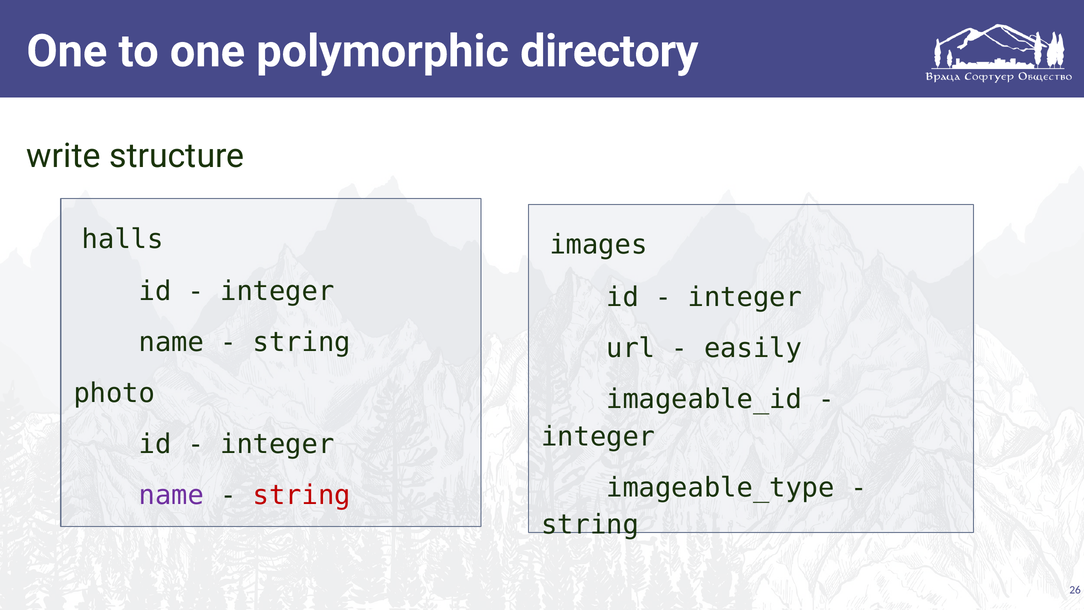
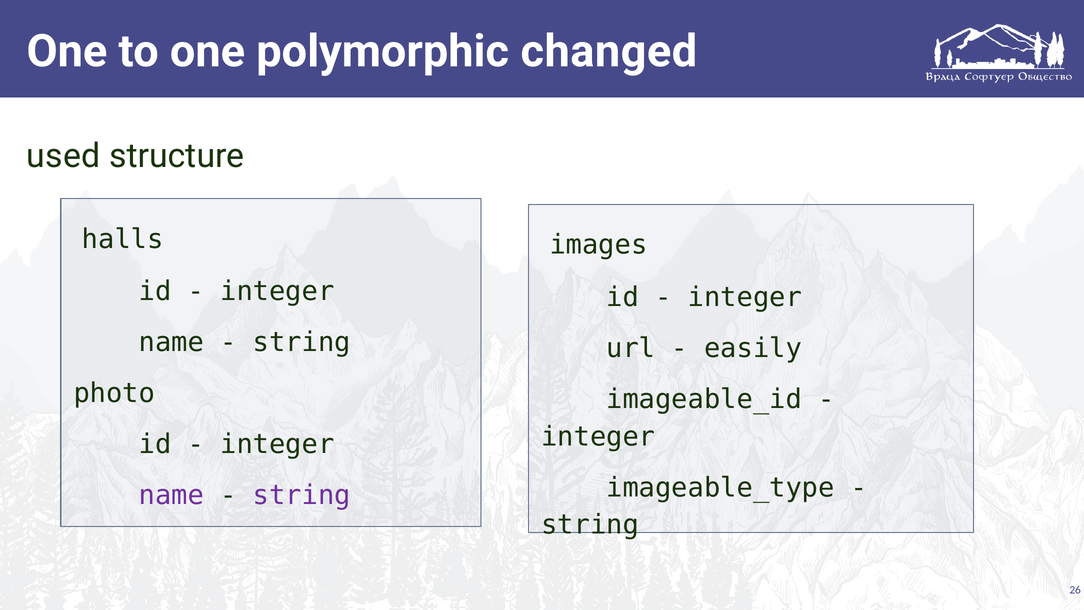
directory: directory -> changed
write: write -> used
string at (302, 495) colour: red -> purple
